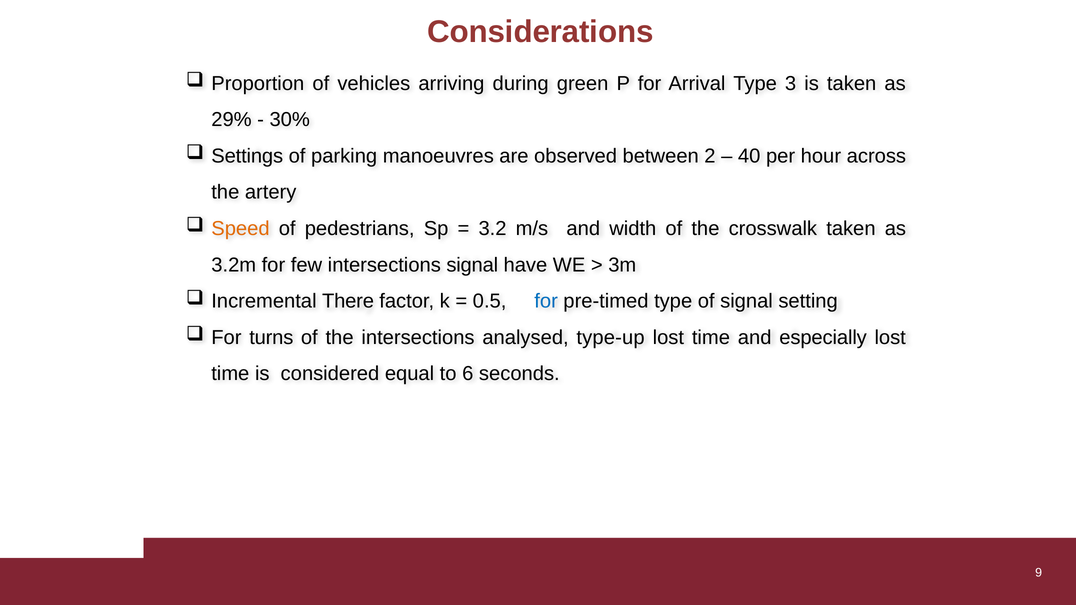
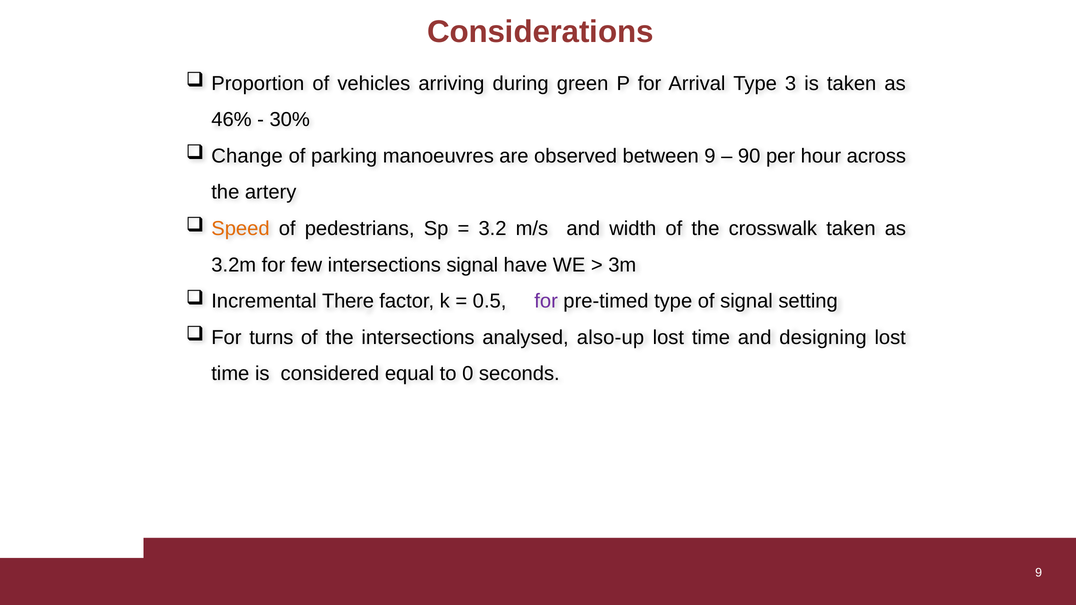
29%: 29% -> 46%
Settings: Settings -> Change
between 2: 2 -> 9
40: 40 -> 90
for at (546, 301) colour: blue -> purple
type-up: type-up -> also-up
especially: especially -> designing
6: 6 -> 0
